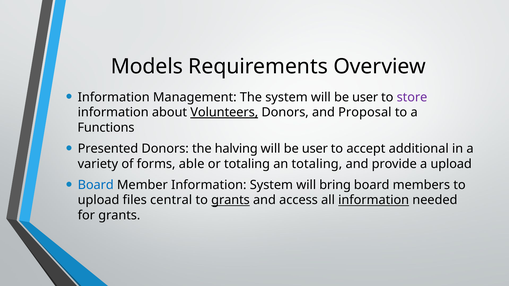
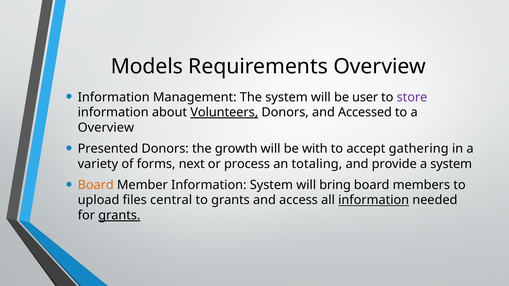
Proposal: Proposal -> Accessed
Functions at (106, 128): Functions -> Overview
halving: halving -> growth
user at (315, 149): user -> with
additional: additional -> gathering
able: able -> next
or totaling: totaling -> process
a upload: upload -> system
Board at (96, 185) colour: blue -> orange
grants at (230, 200) underline: present -> none
grants at (119, 216) underline: none -> present
